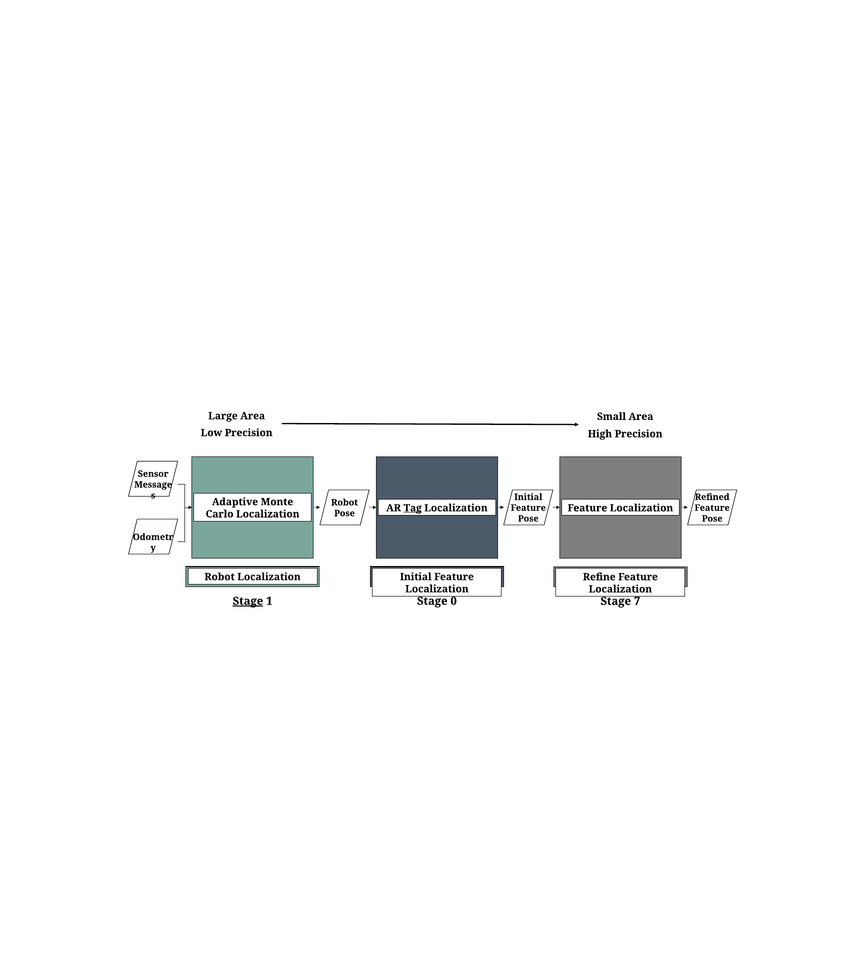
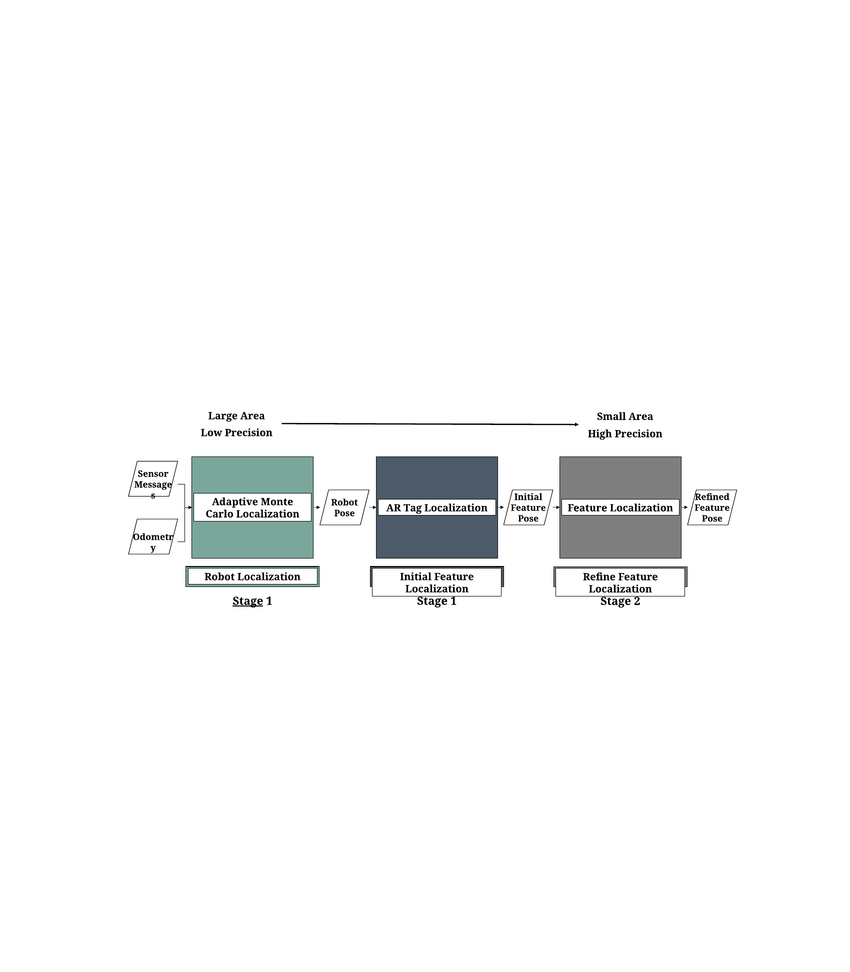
Tag underline: present -> none
0 at (454, 601): 0 -> 1
7: 7 -> 2
